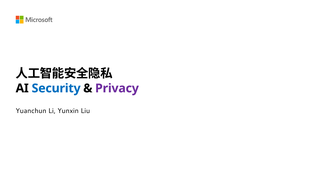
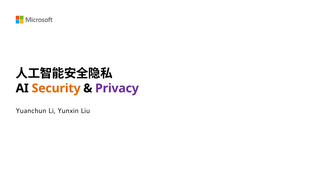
Security colour: blue -> orange
